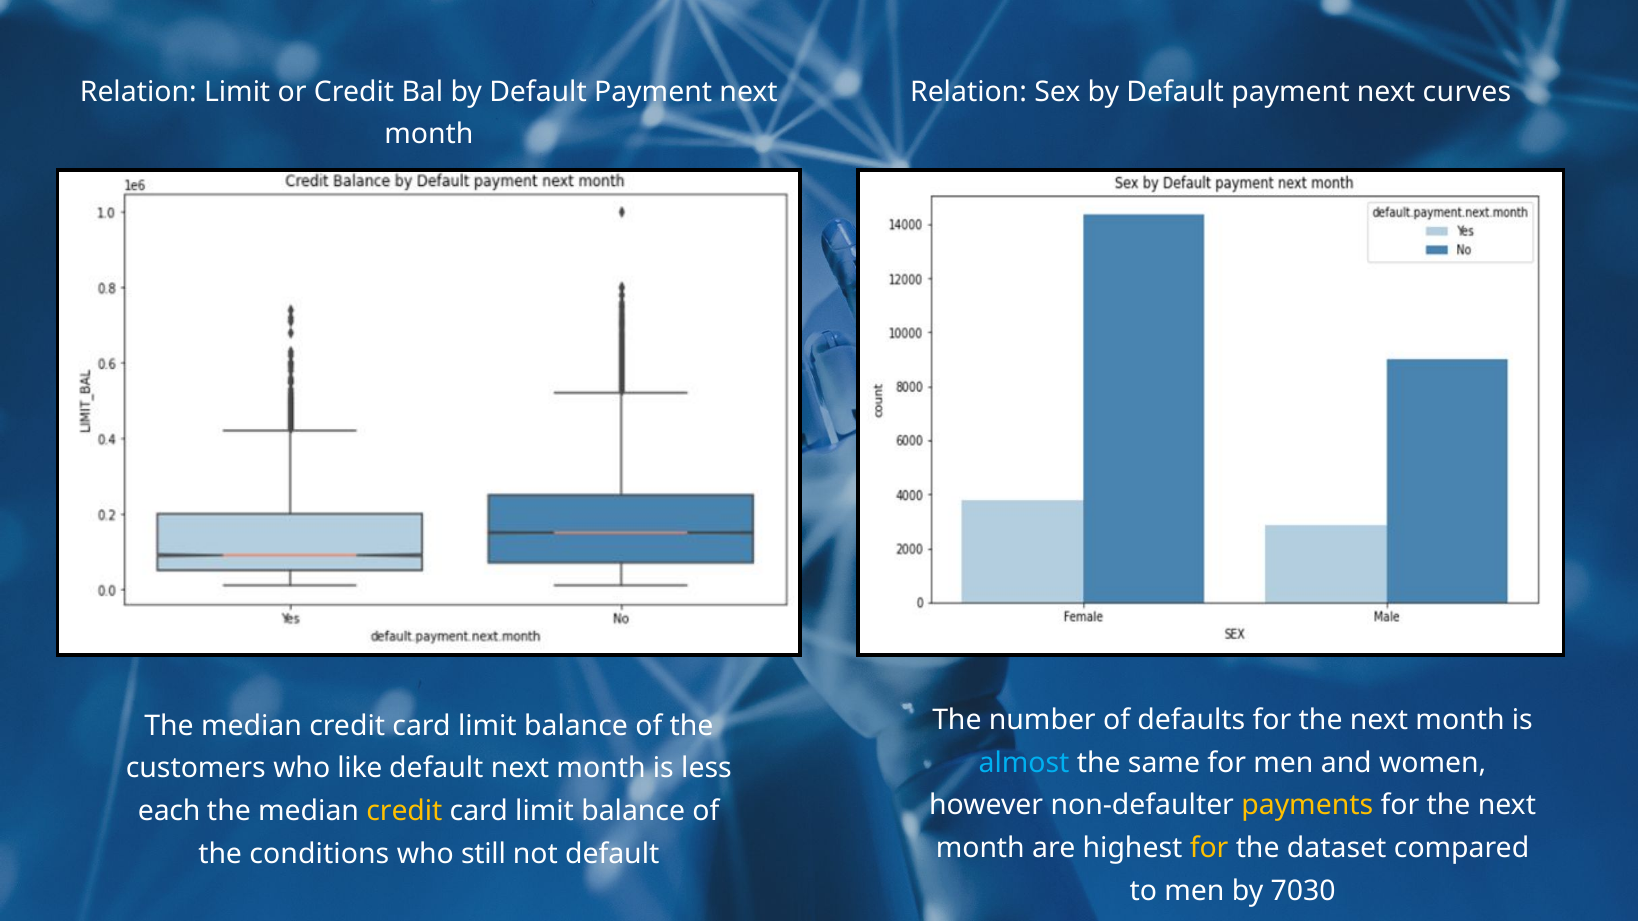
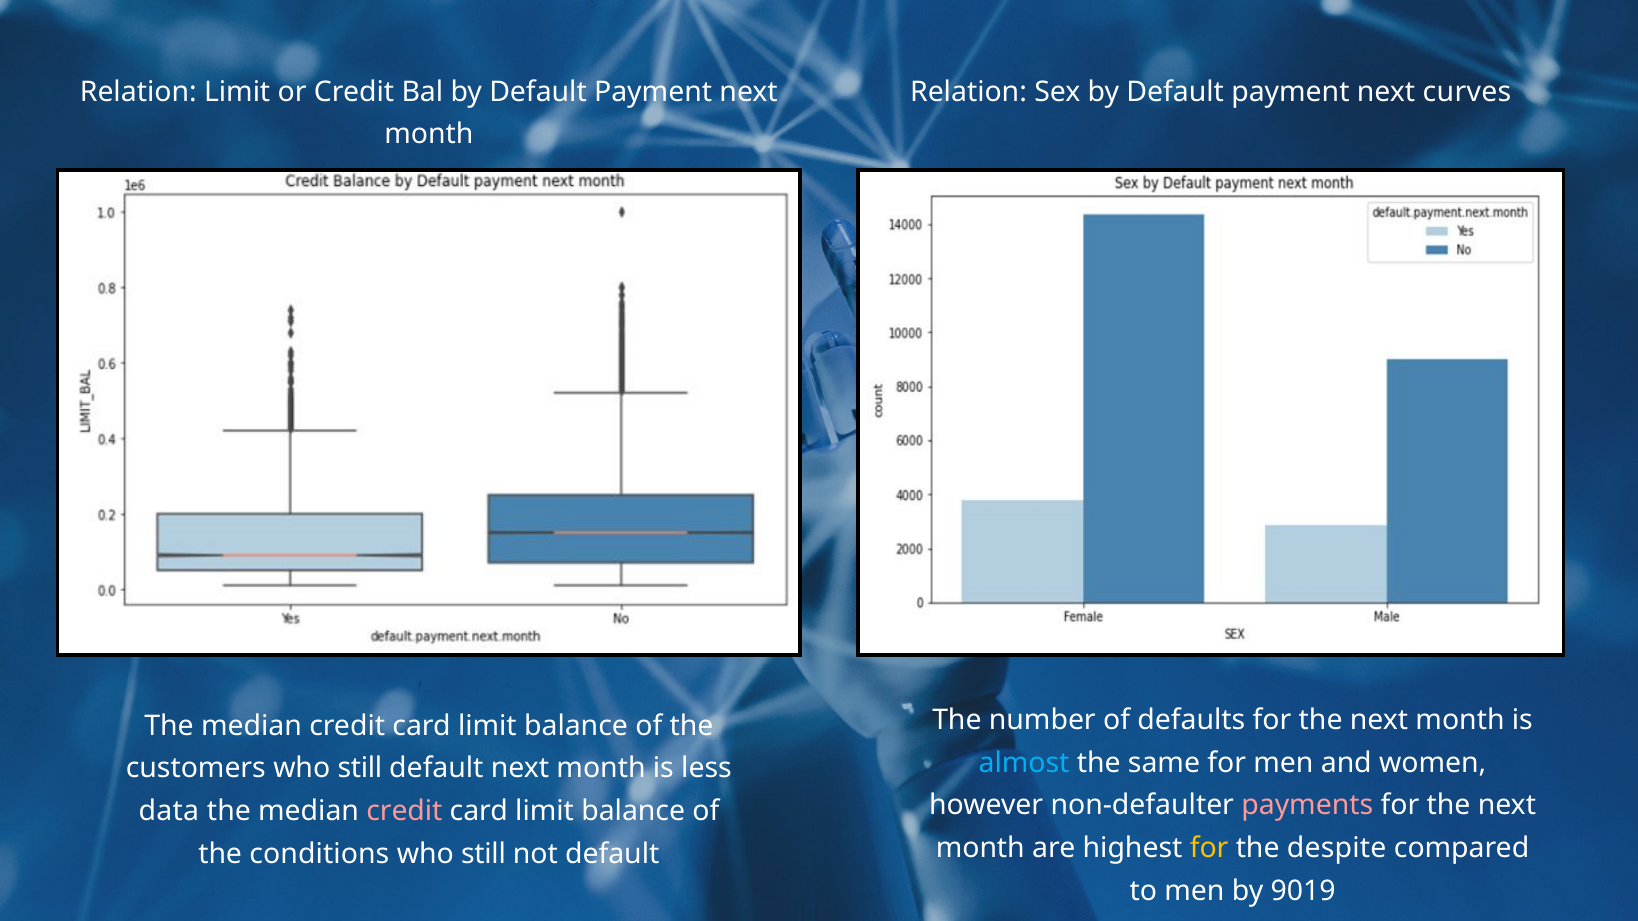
customers who like: like -> still
payments colour: yellow -> pink
each: each -> data
credit at (404, 811) colour: yellow -> pink
dataset: dataset -> despite
7030: 7030 -> 9019
